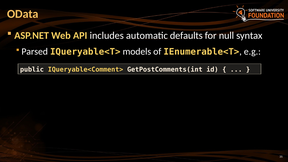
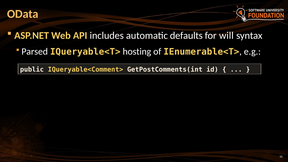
null: null -> will
models: models -> hosting
